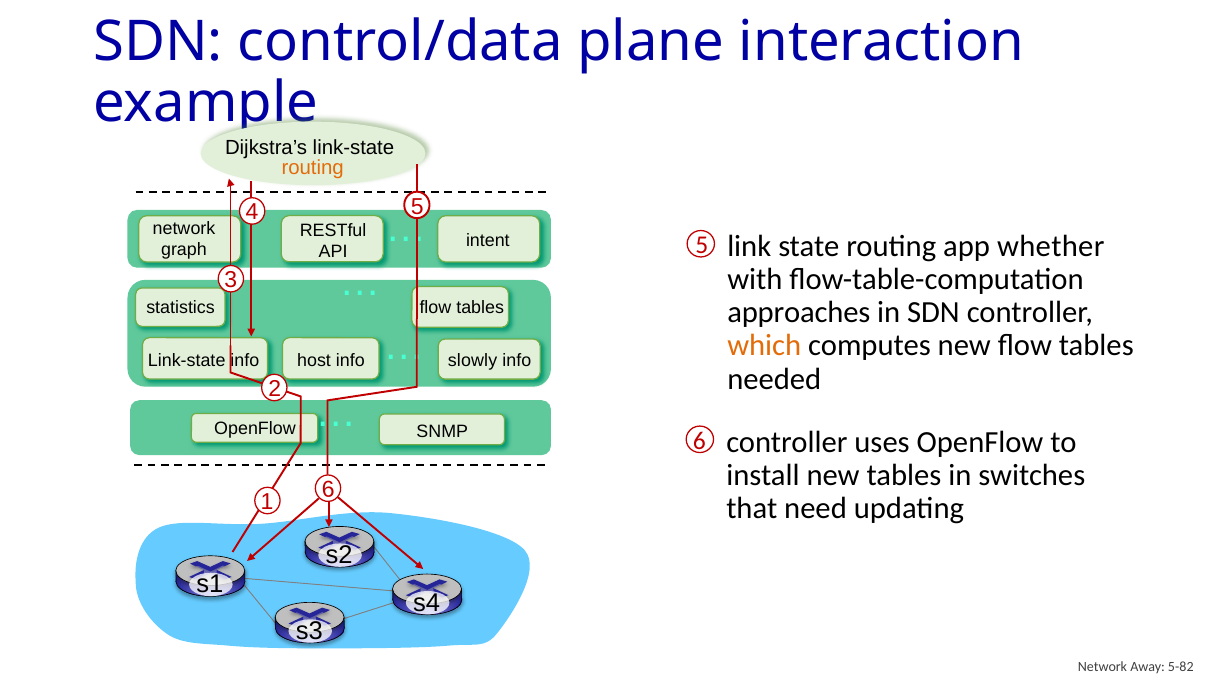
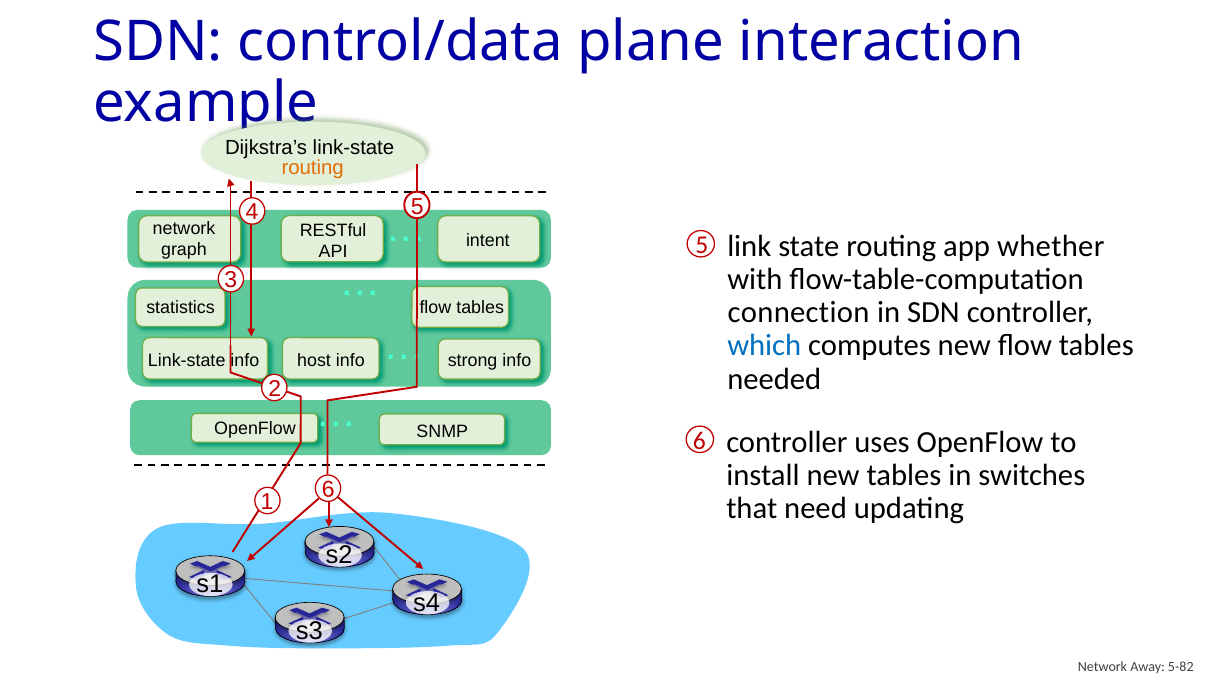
approaches: approaches -> connection
which colour: orange -> blue
slowly: slowly -> strong
